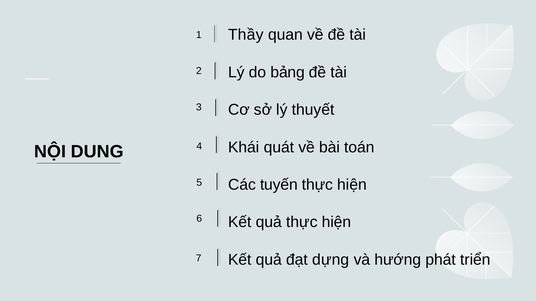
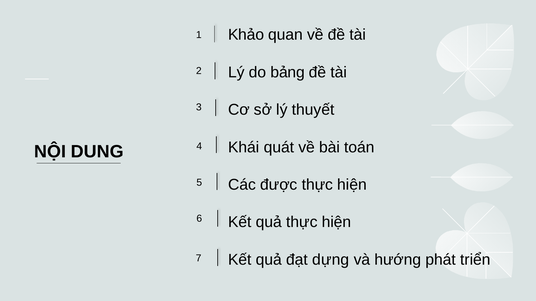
Thầy: Thầy -> Khảo
tuyến: tuyến -> được
